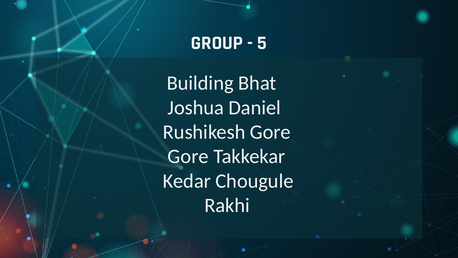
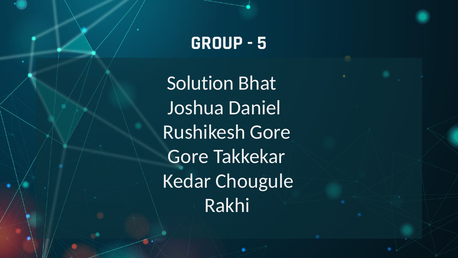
Building: Building -> Solution
